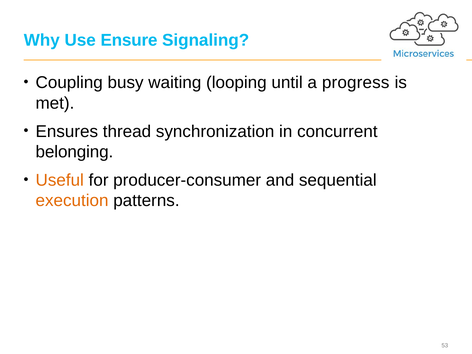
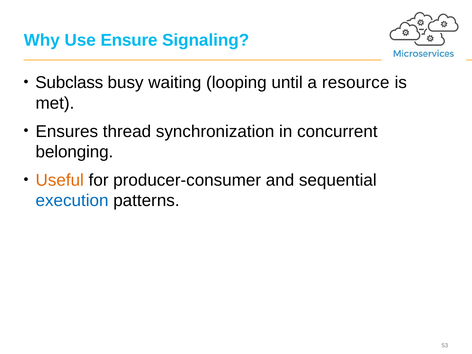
Coupling: Coupling -> Subclass
progress: progress -> resource
execution colour: orange -> blue
